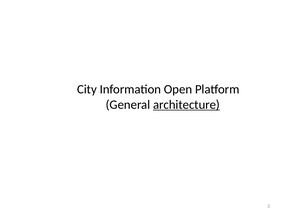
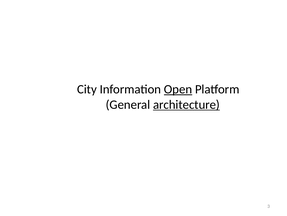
Open underline: none -> present
